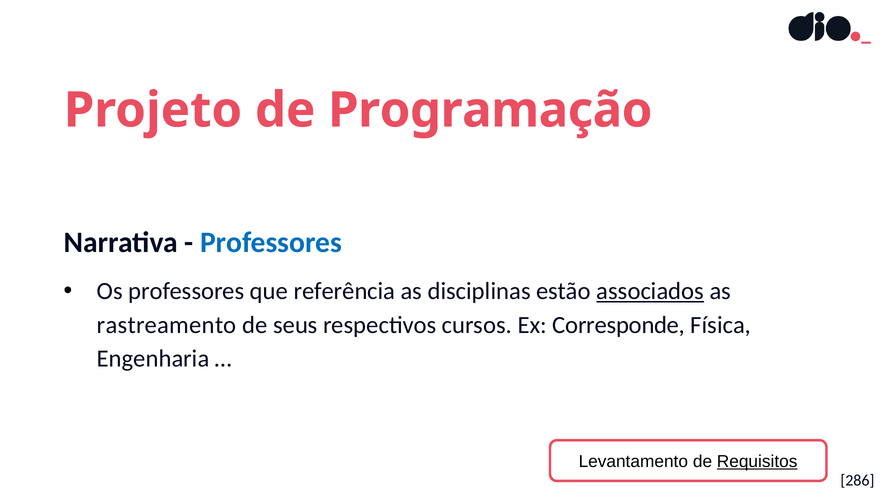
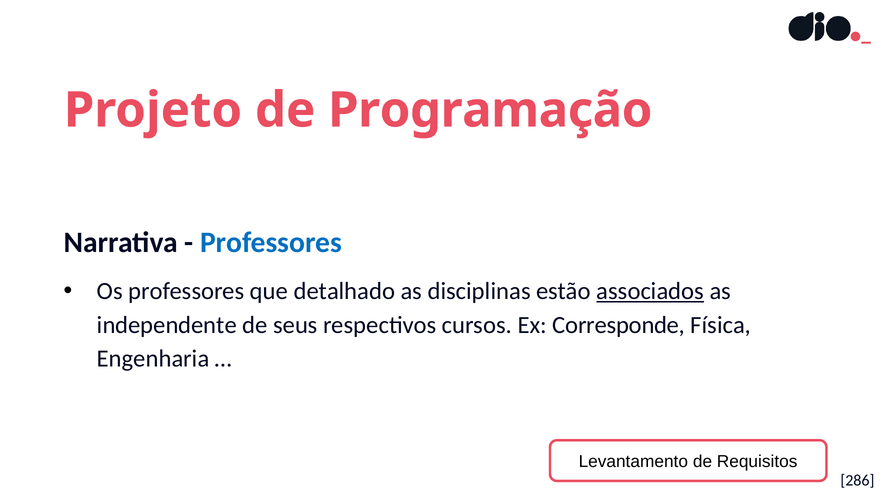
referência: referência -> detalhado
rastreamento: rastreamento -> independente
Requisitos underline: present -> none
